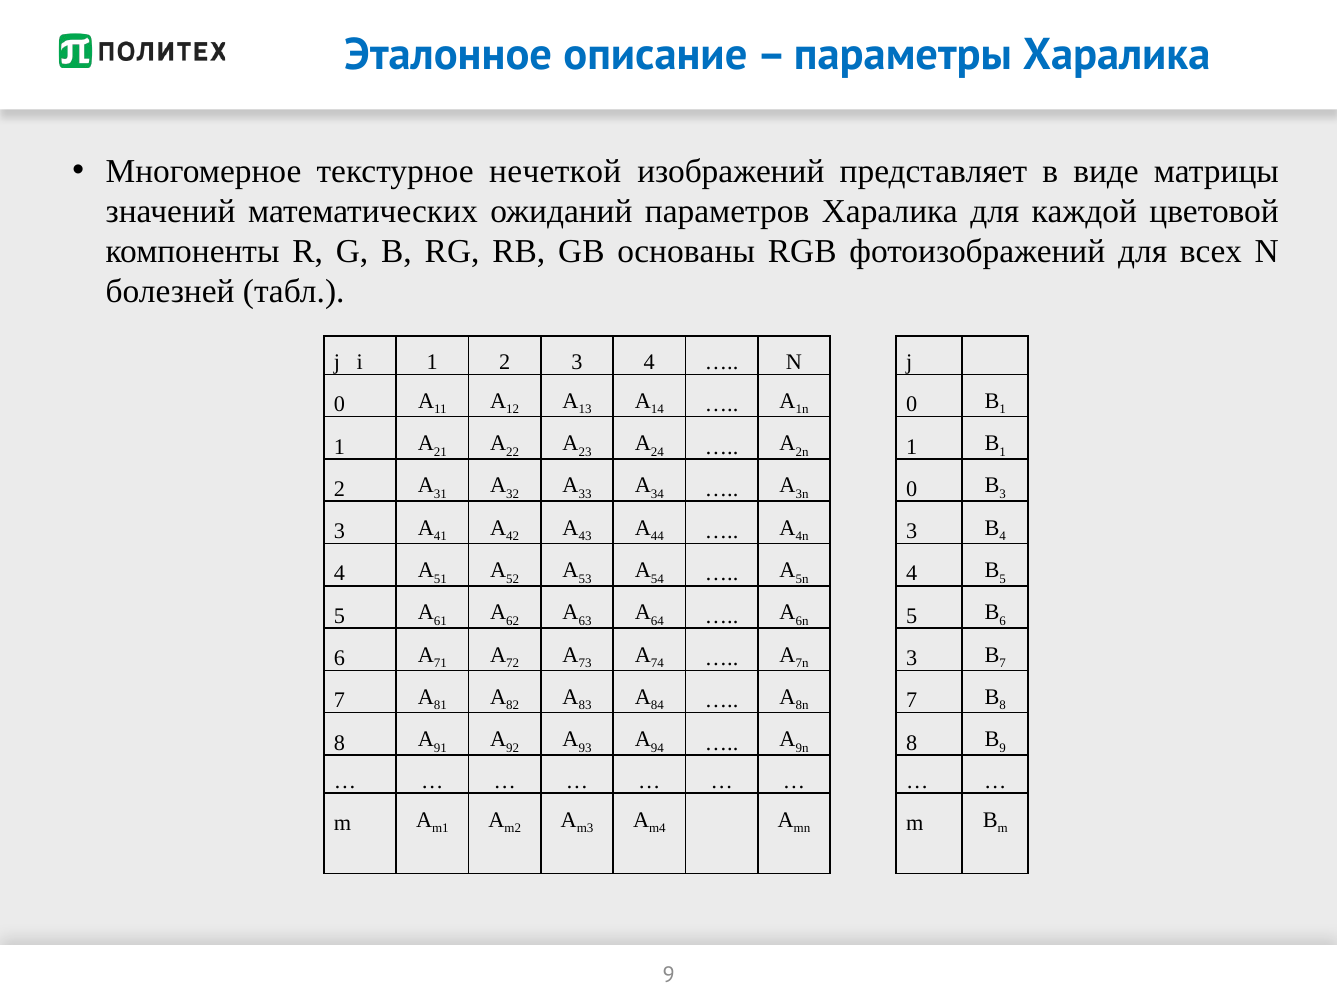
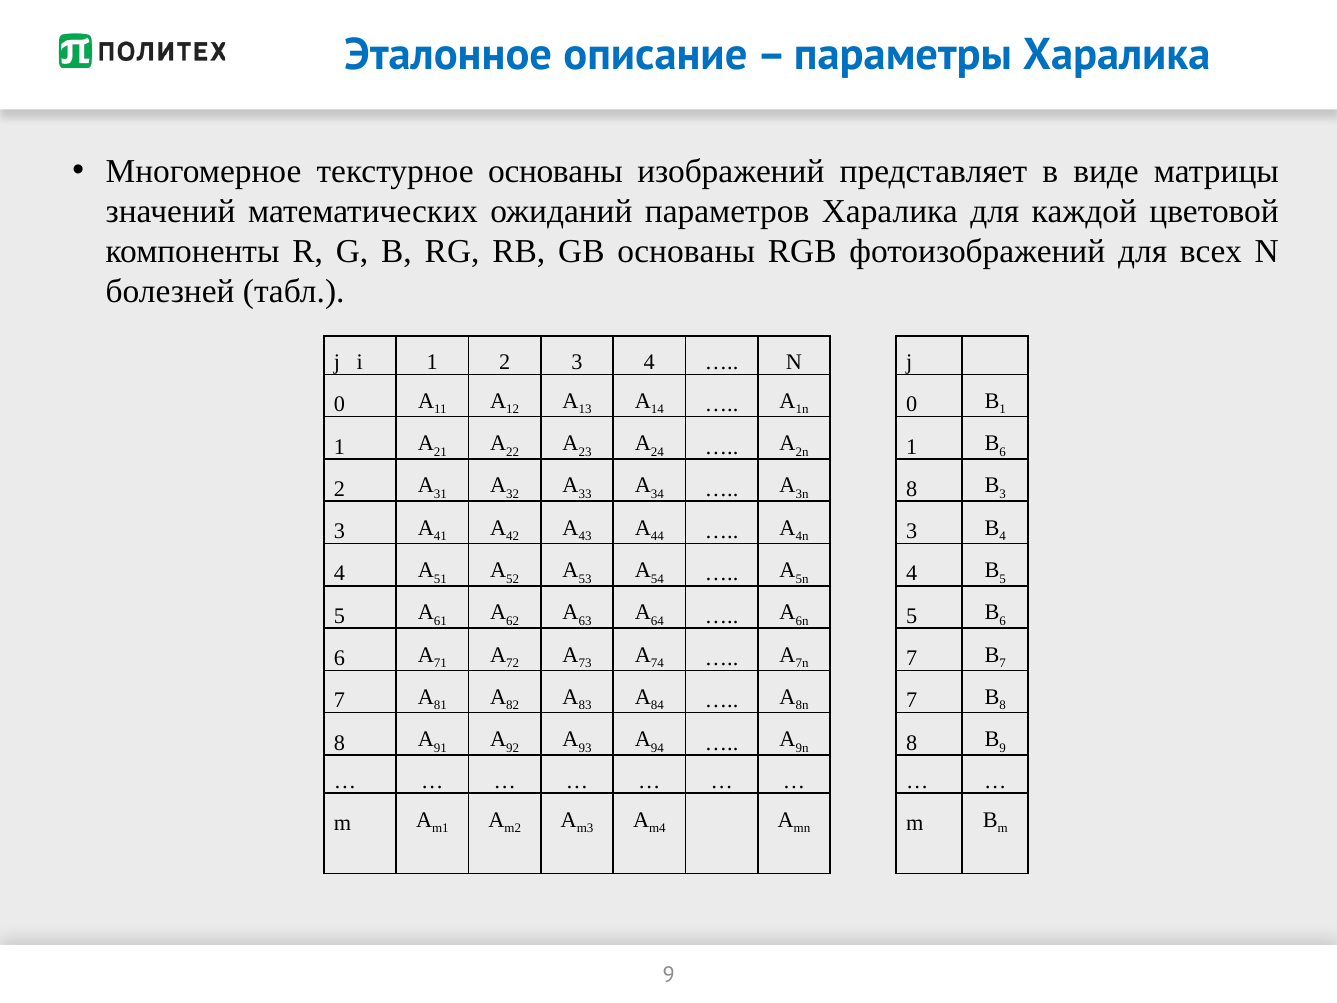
текстурное нечеткой: нечеткой -> основаны
1 B 1: 1 -> 6
0 at (912, 489): 0 -> 8
3 at (912, 658): 3 -> 7
